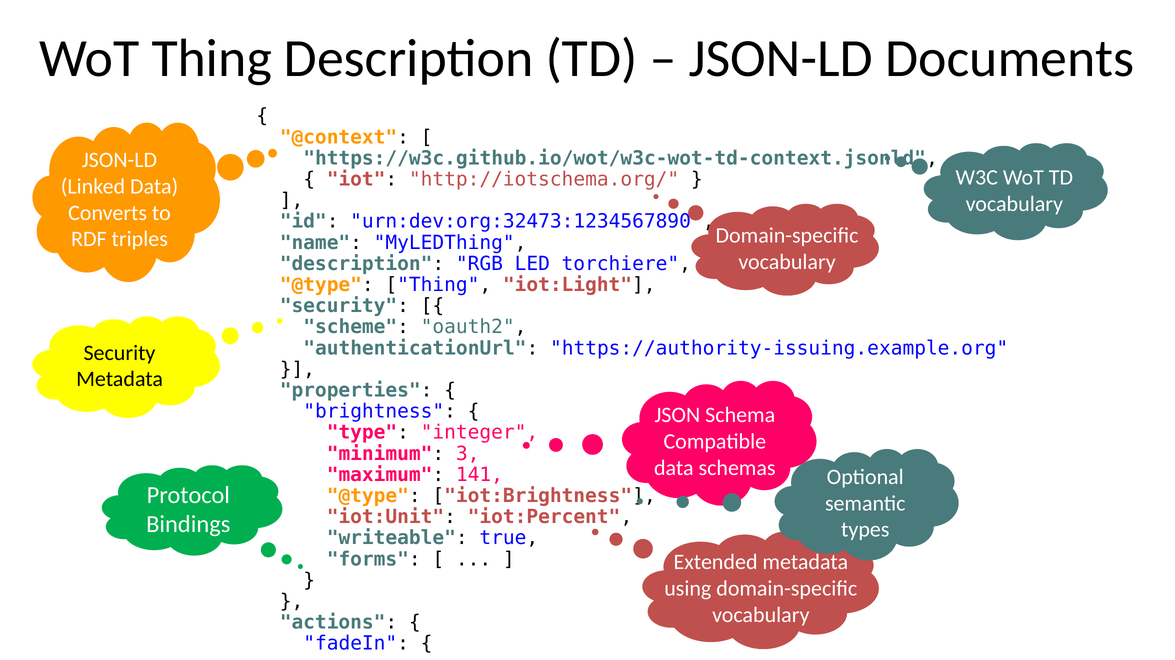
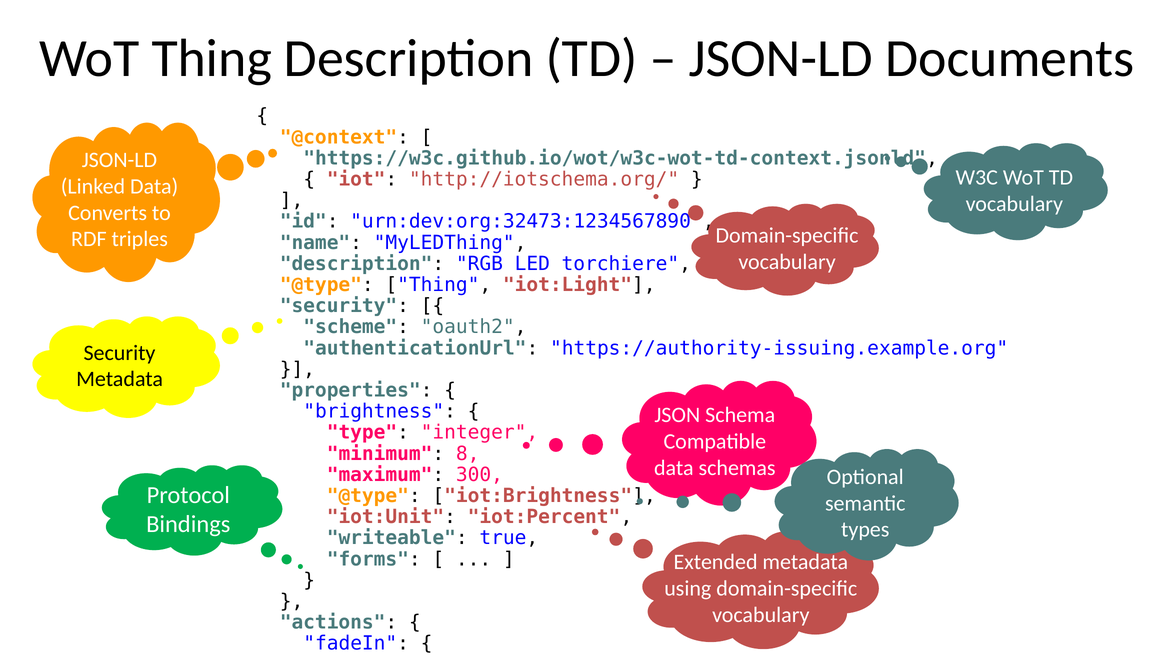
3: 3 -> 8
141: 141 -> 300
